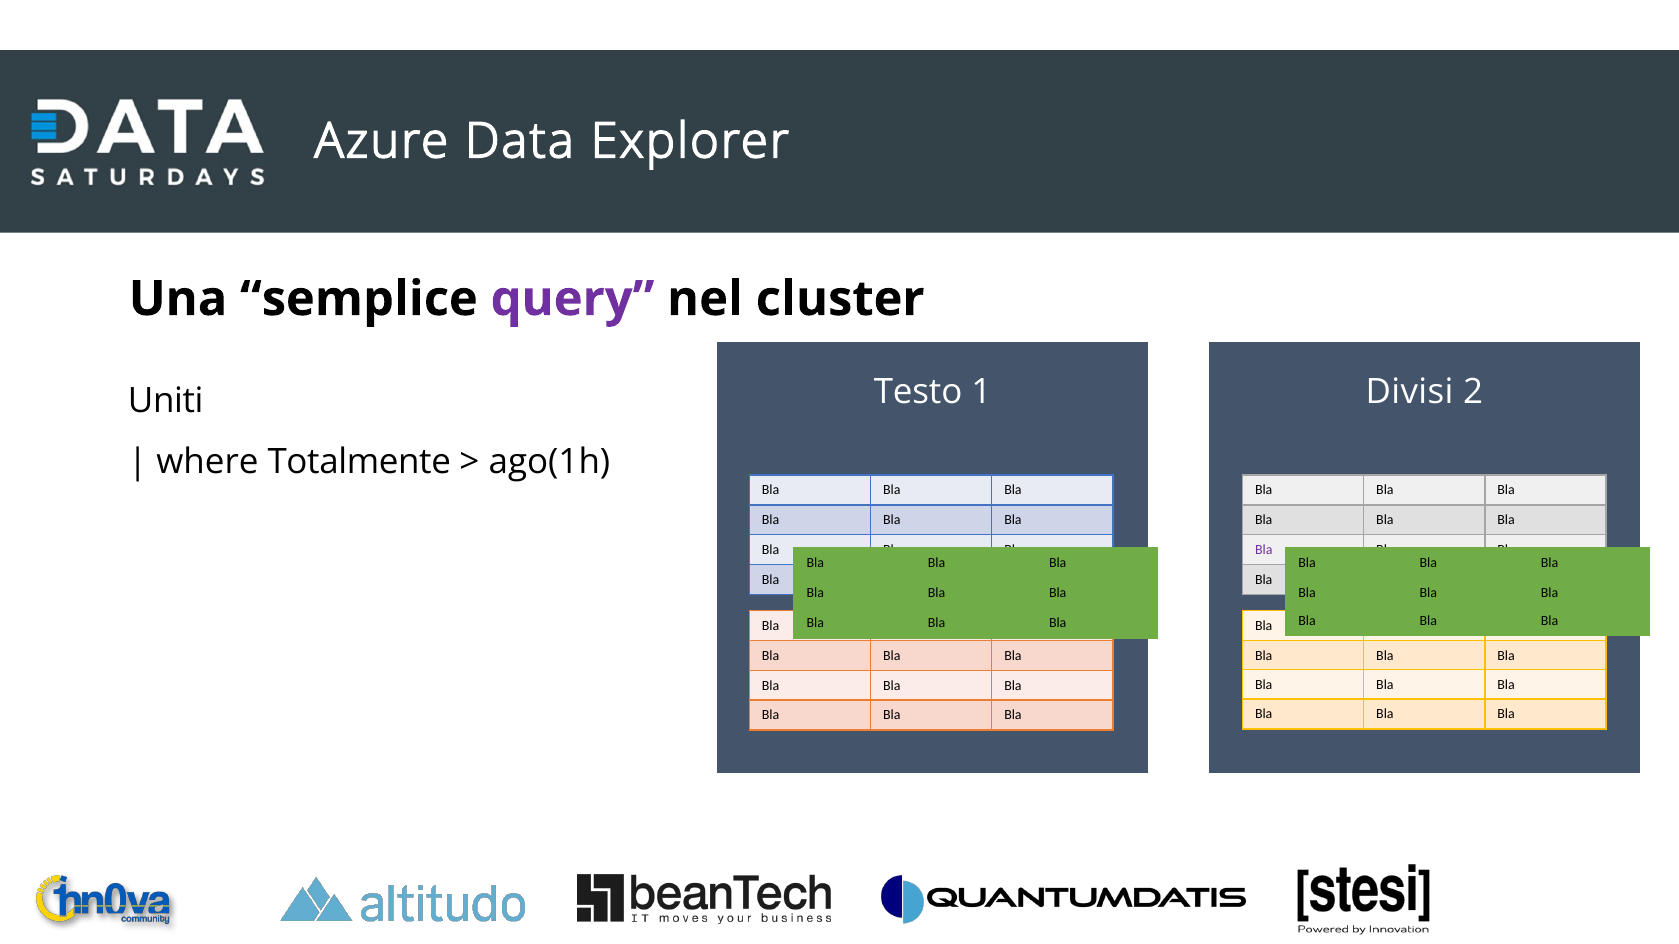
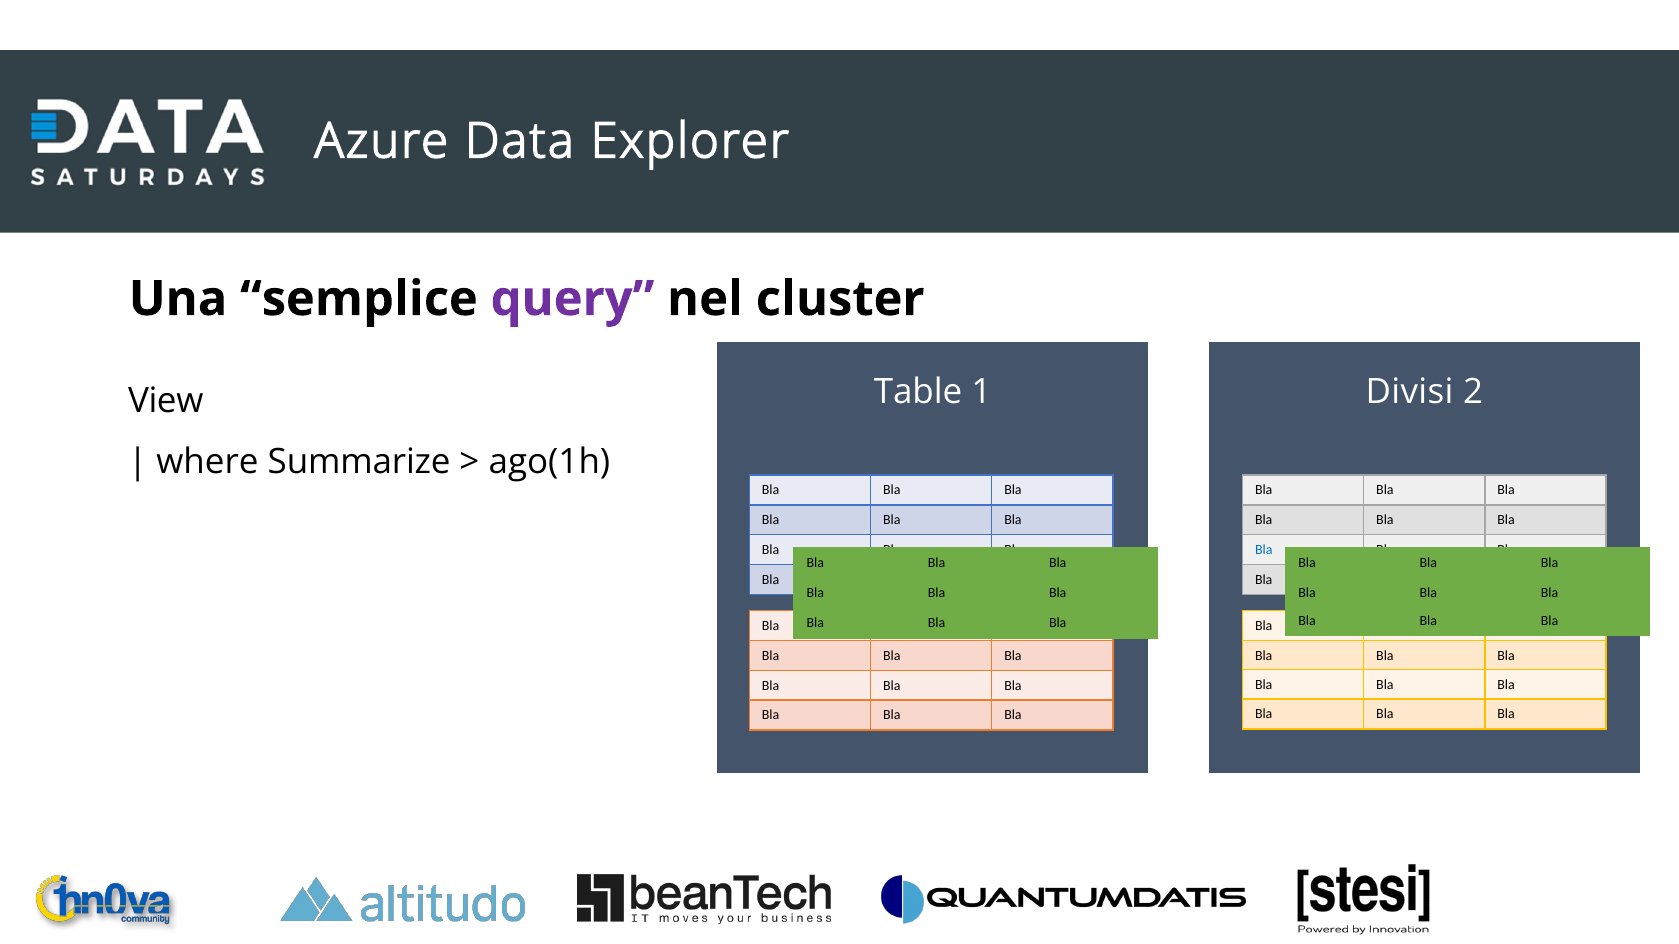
Testo: Testo -> Table
Uniti: Uniti -> View
Totalmente: Totalmente -> Summarize
Bla at (1264, 550) colour: purple -> blue
